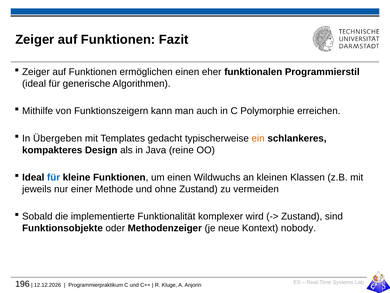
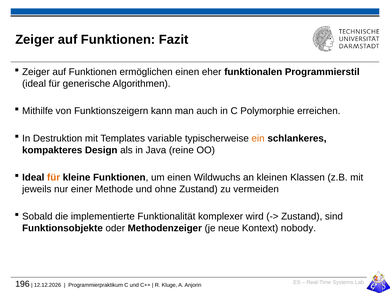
Übergeben: Übergeben -> Destruktion
gedacht: gedacht -> variable
für at (54, 177) colour: blue -> orange
